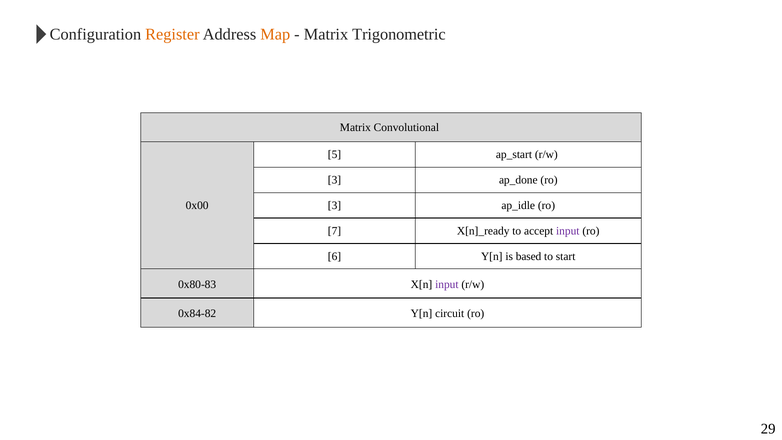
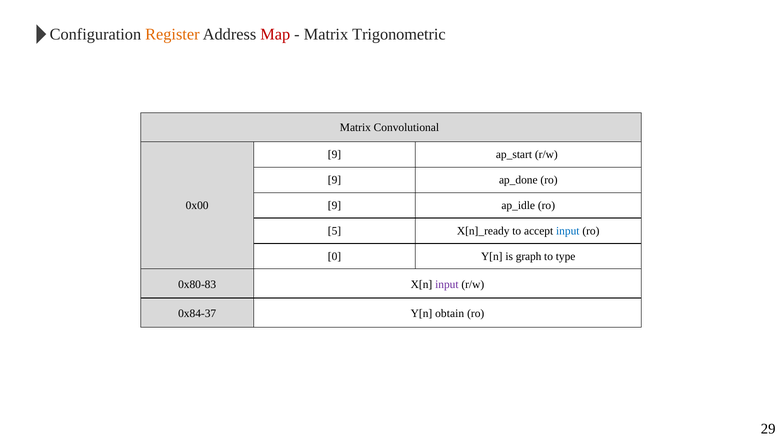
Map colour: orange -> red
5 at (334, 155): 5 -> 9
3 at (334, 180): 3 -> 9
3 at (334, 205): 3 -> 9
7: 7 -> 5
input at (568, 231) colour: purple -> blue
6: 6 -> 0
based: based -> graph
start: start -> type
0x84-82: 0x84-82 -> 0x84-37
circuit: circuit -> obtain
